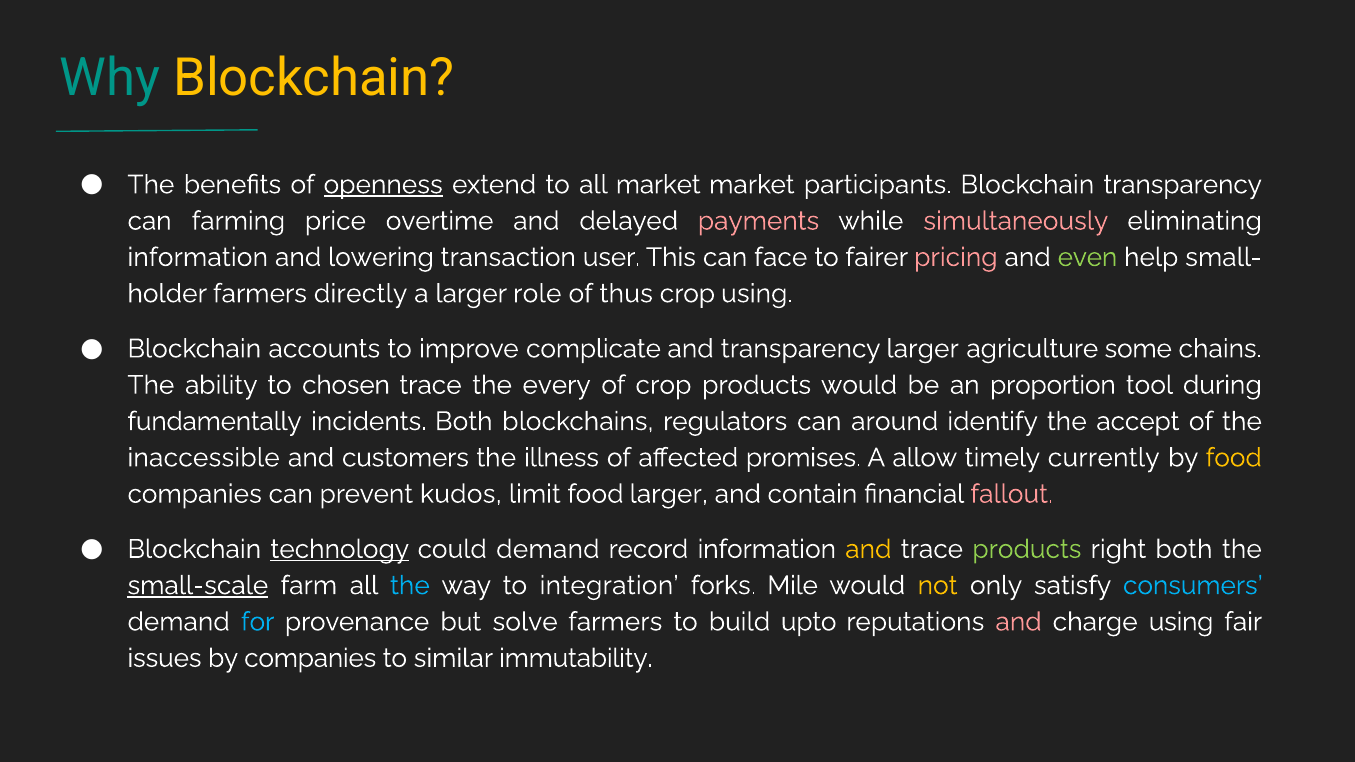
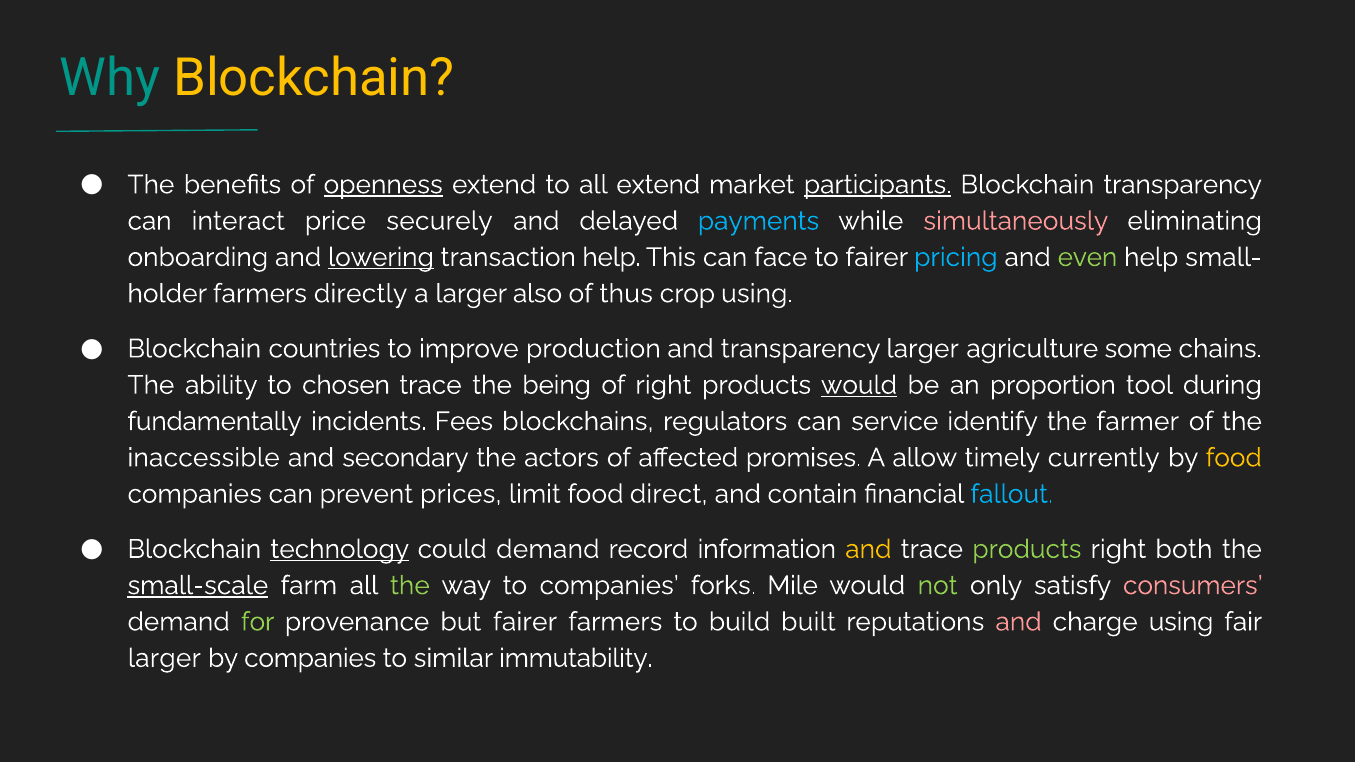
all market: market -> extend
participants underline: none -> present
farming: farming -> interact
overtime: overtime -> securely
payments colour: pink -> light blue
information at (198, 257): information -> onboarding
lowering underline: none -> present
transaction user: user -> help
pricing colour: pink -> light blue
role: role -> also
accounts: accounts -> countries
complicate: complicate -> production
every: every -> being
of crop: crop -> right
would at (859, 385) underline: none -> present
incidents Both: Both -> Fees
around: around -> service
accept: accept -> farmer
customers: customers -> secondary
illness: illness -> actors
kudos: kudos -> prices
food larger: larger -> direct
fallout colour: pink -> light blue
the at (410, 586) colour: light blue -> light green
to integration: integration -> companies
not colour: yellow -> light green
consumers colour: light blue -> pink
for colour: light blue -> light green
but solve: solve -> fairer
upto: upto -> built
issues at (165, 658): issues -> larger
